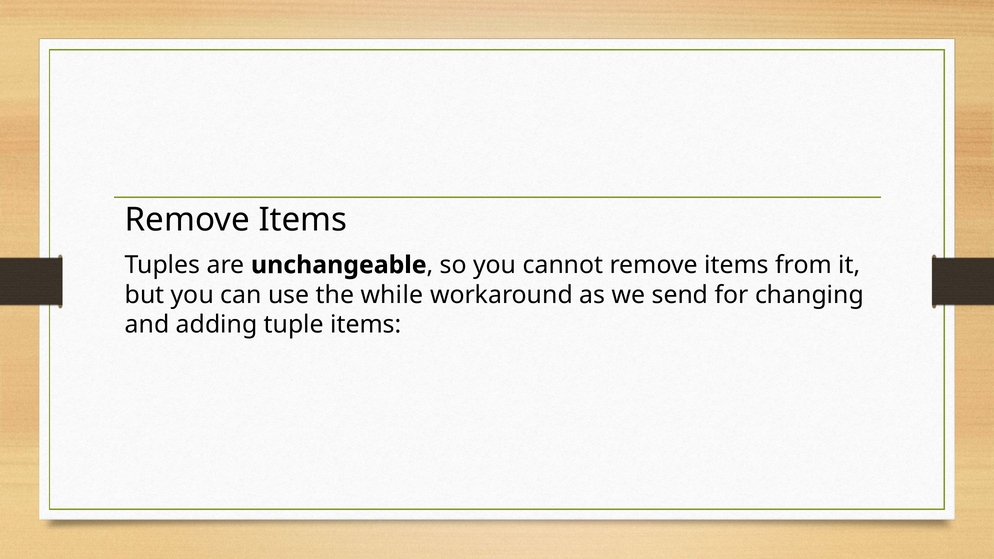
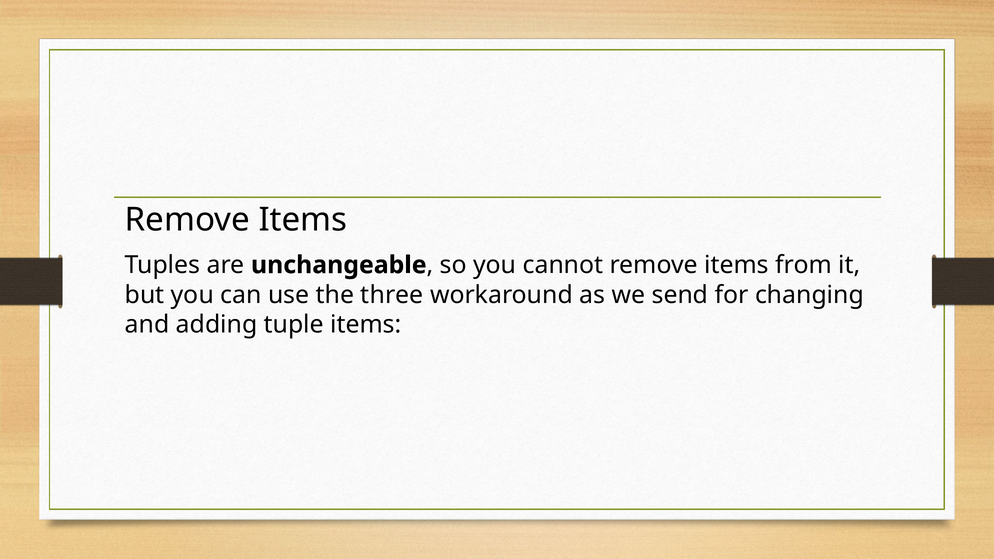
while: while -> three
